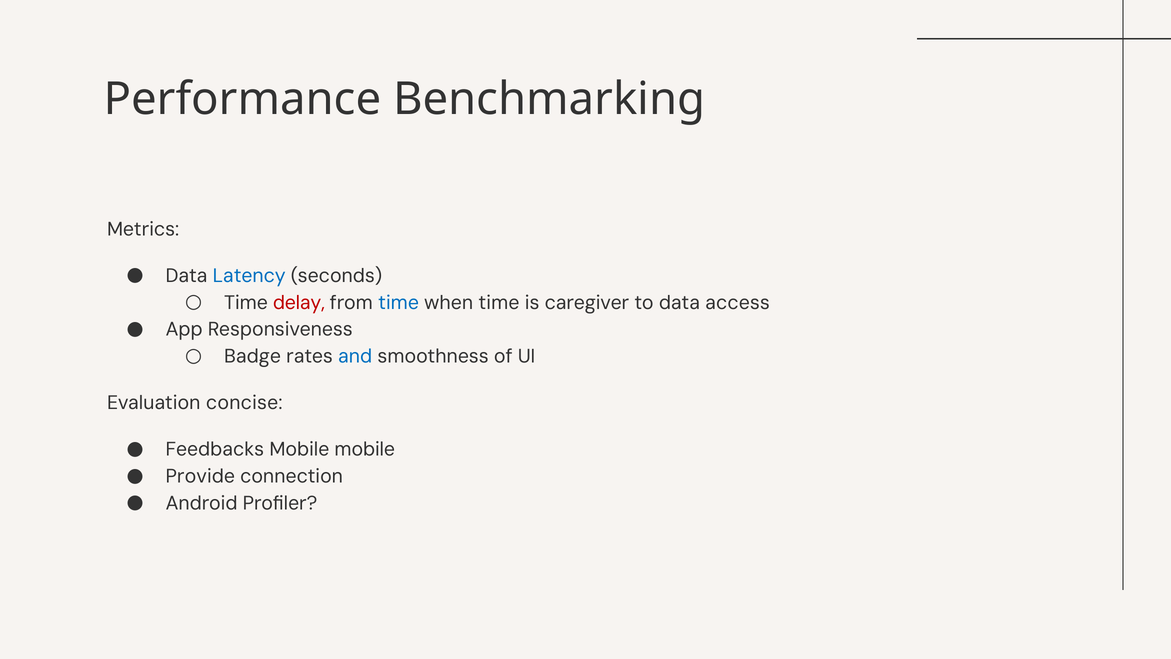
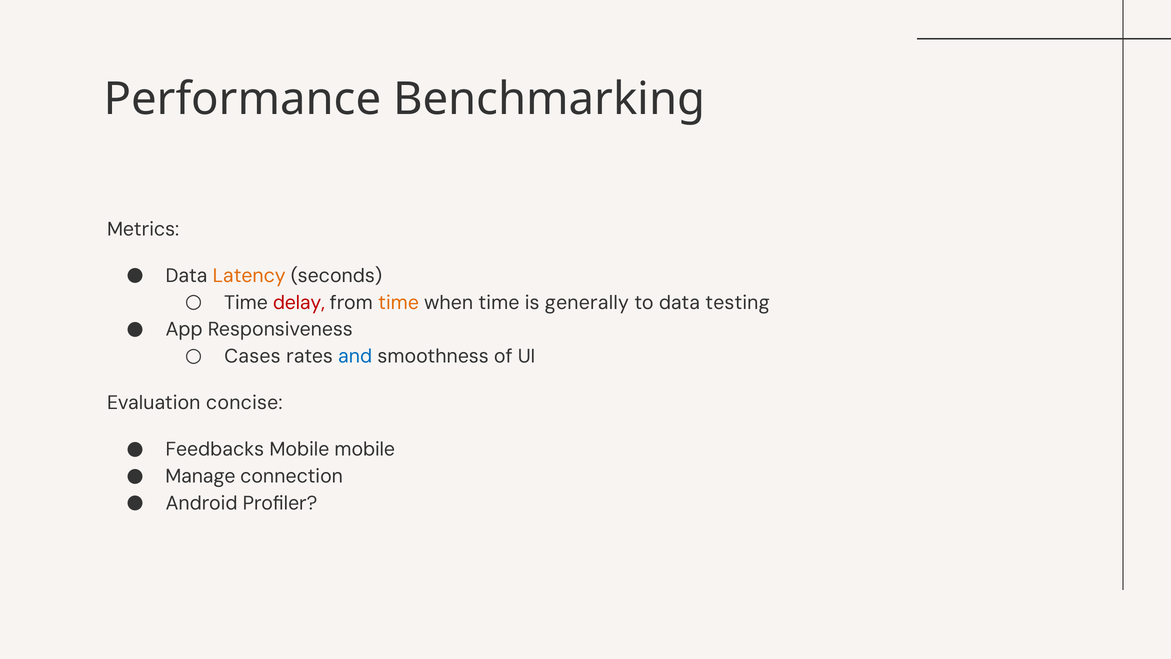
Latency colour: blue -> orange
time at (399, 302) colour: blue -> orange
caregiver: caregiver -> generally
access: access -> testing
Badge: Badge -> Cases
Provide: Provide -> Manage
